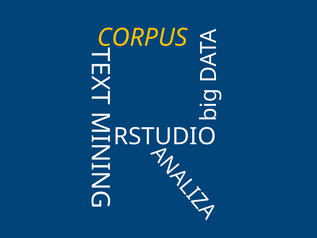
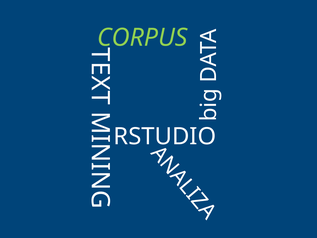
CORPUS colour: yellow -> light green
